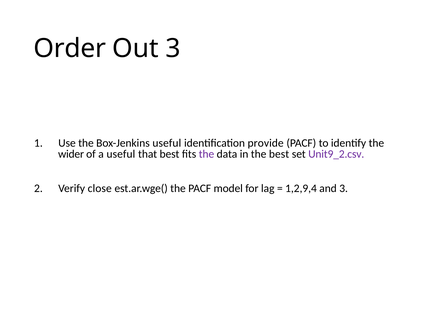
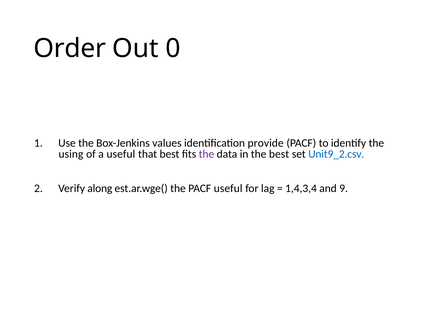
Out 3: 3 -> 0
Box-Jenkins useful: useful -> values
wider: wider -> using
Unit9_2.csv colour: purple -> blue
close: close -> along
PACF model: model -> useful
1,2,9,4: 1,2,9,4 -> 1,4,3,4
and 3: 3 -> 9
